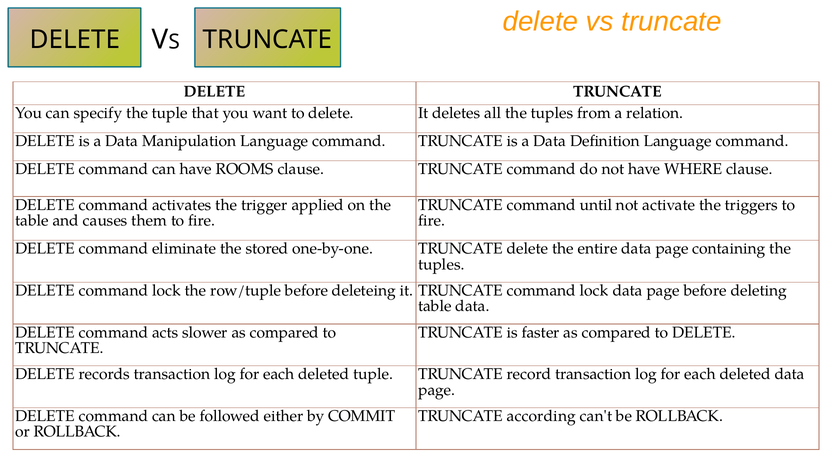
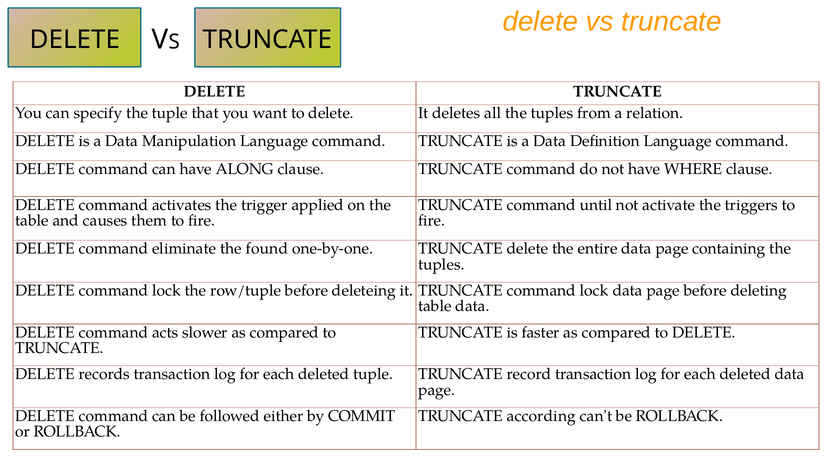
ROOMS: ROOMS -> ALONG
stored: stored -> found
